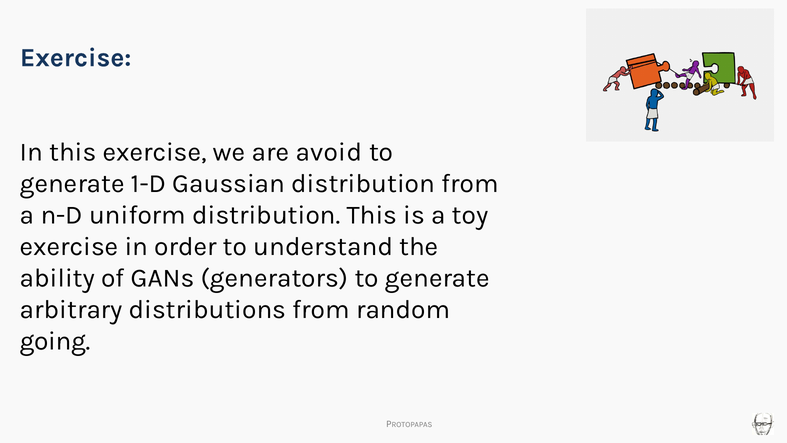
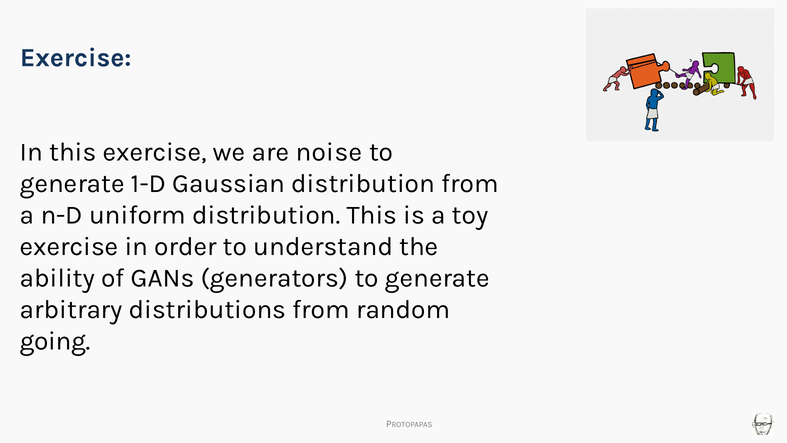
avoid: avoid -> noise
